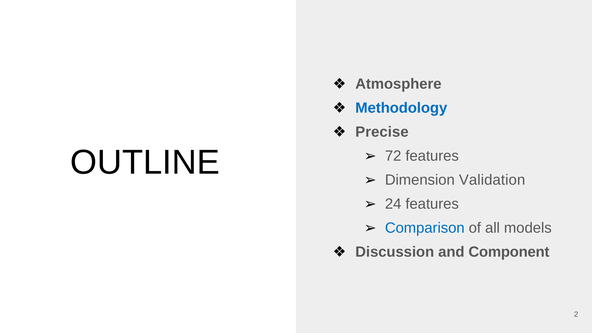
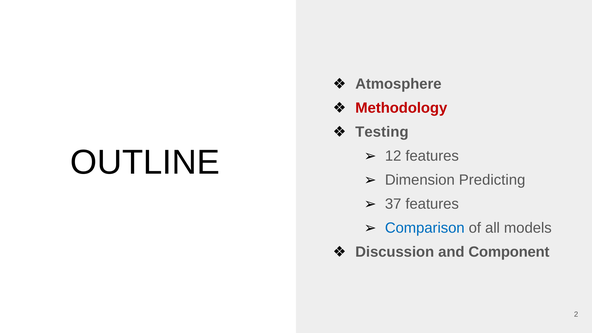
Methodology colour: blue -> red
Precise: Precise -> Testing
72: 72 -> 12
Validation: Validation -> Predicting
24: 24 -> 37
